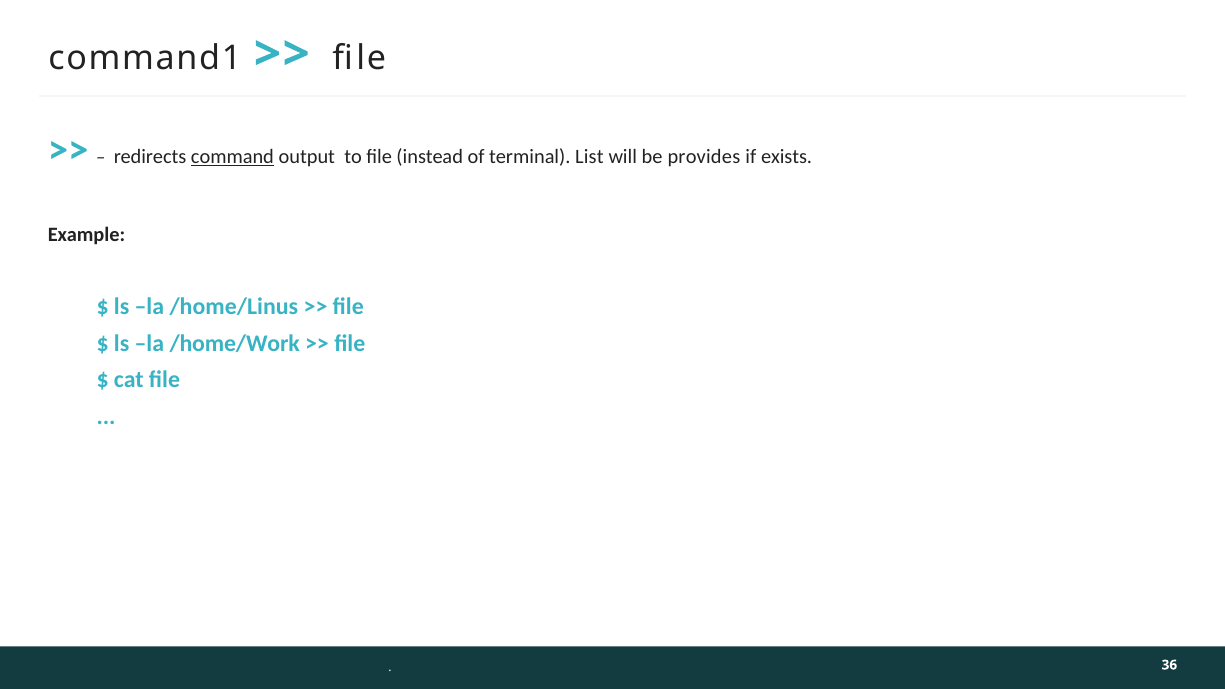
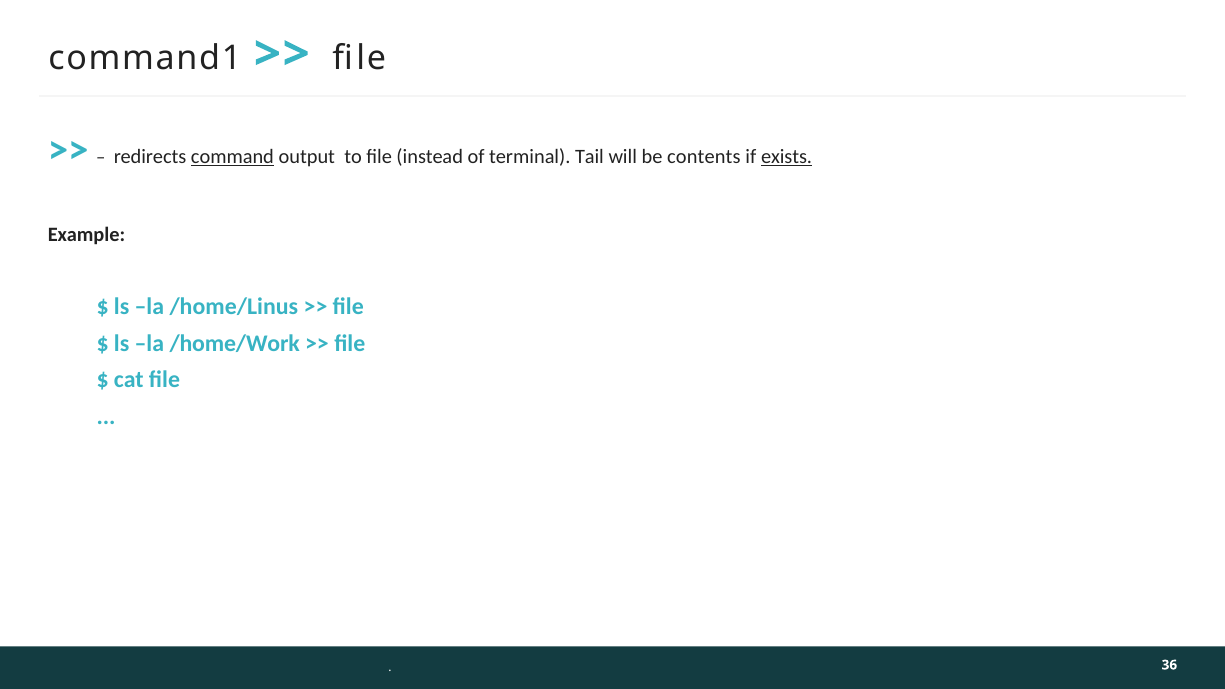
List: List -> Tail
provides: provides -> contents
exists underline: none -> present
